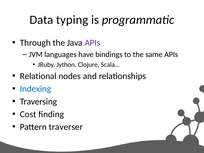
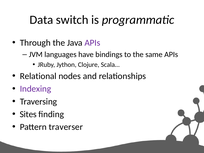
typing: typing -> switch
Indexing colour: blue -> purple
Cost: Cost -> Sites
